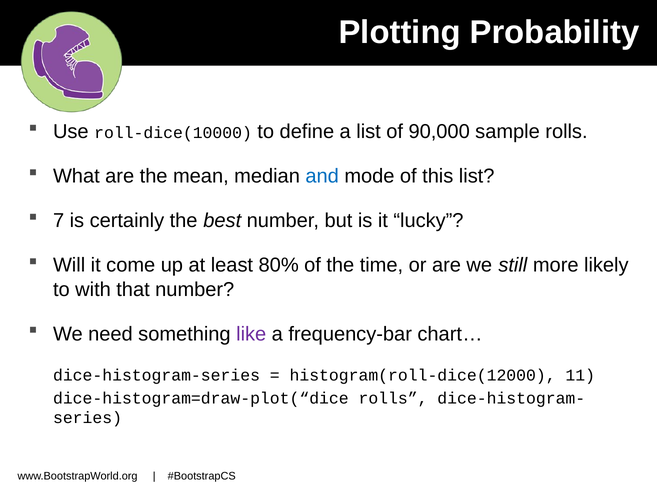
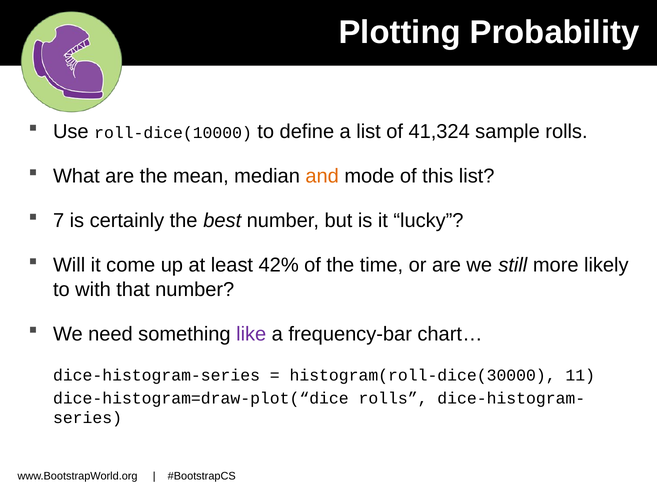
90,000: 90,000 -> 41,324
and colour: blue -> orange
80%: 80% -> 42%
histogram(roll-dice(12000: histogram(roll-dice(12000 -> histogram(roll-dice(30000
